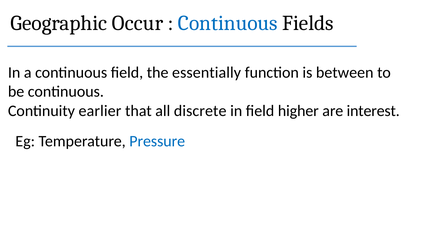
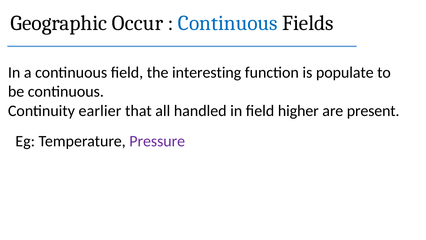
essentially: essentially -> interesting
between: between -> populate
discrete: discrete -> handled
interest: interest -> present
Pressure colour: blue -> purple
